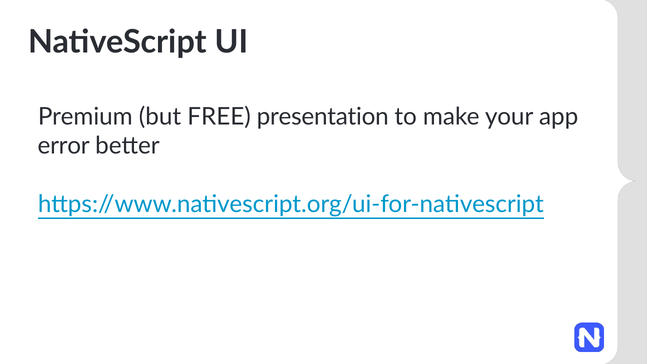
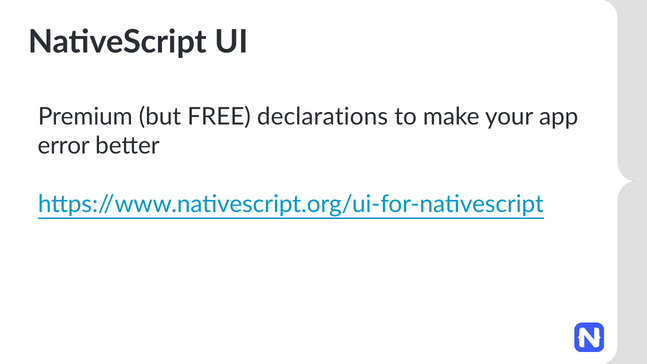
presentation: presentation -> declarations
